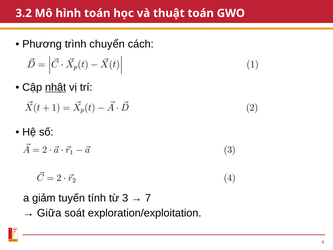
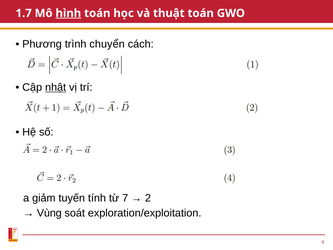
3.2: 3.2 -> 1.7
hình underline: none -> present
3: 3 -> 7
7: 7 -> 2
Giữa: Giữa -> Vùng
